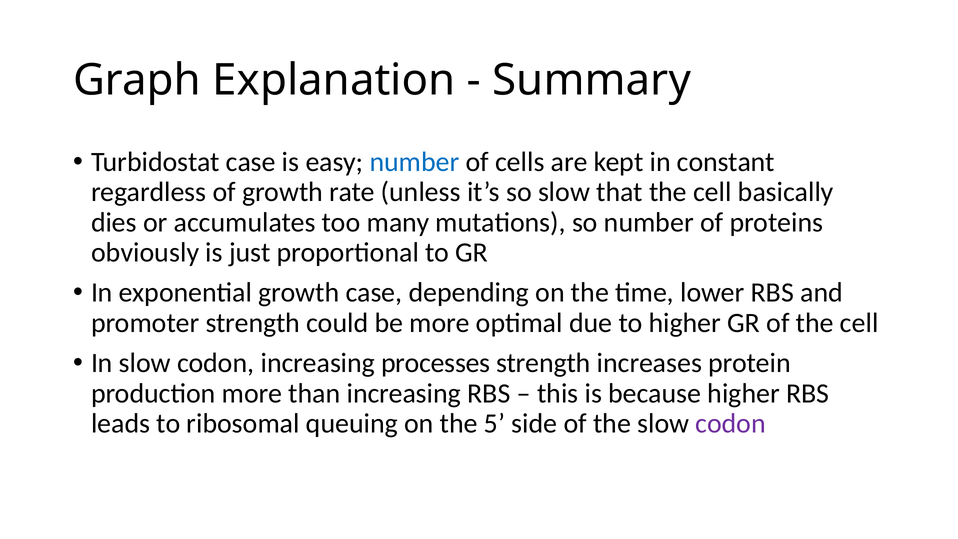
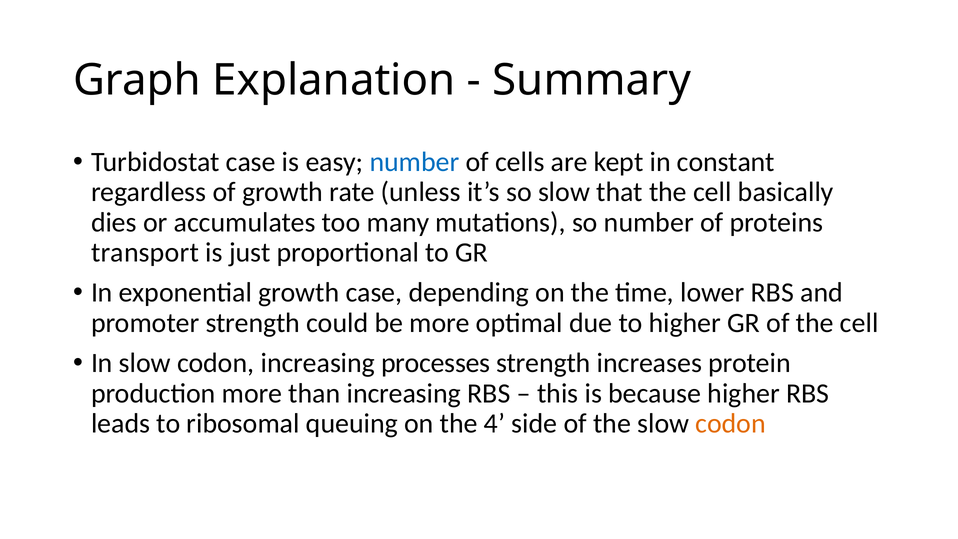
obviously: obviously -> transport
5: 5 -> 4
codon at (731, 423) colour: purple -> orange
